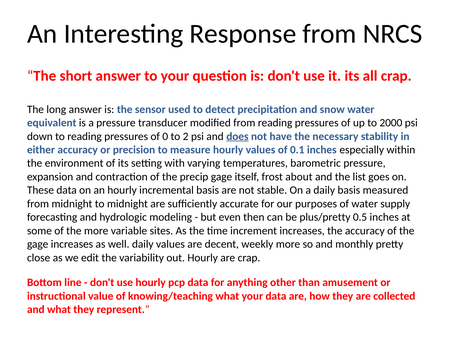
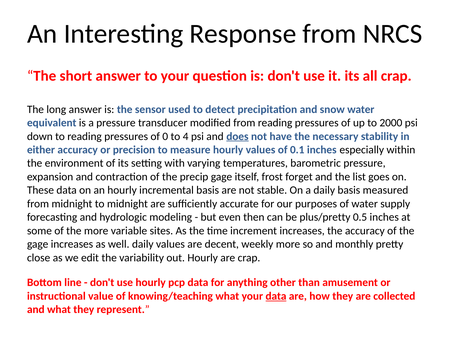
2: 2 -> 4
about: about -> forget
data at (276, 296) underline: none -> present
